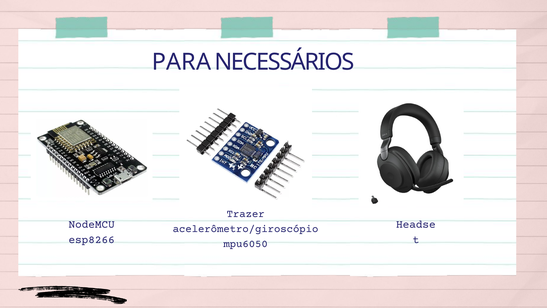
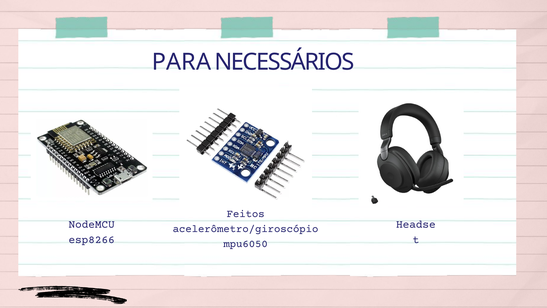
Trazer: Trazer -> Feitos
